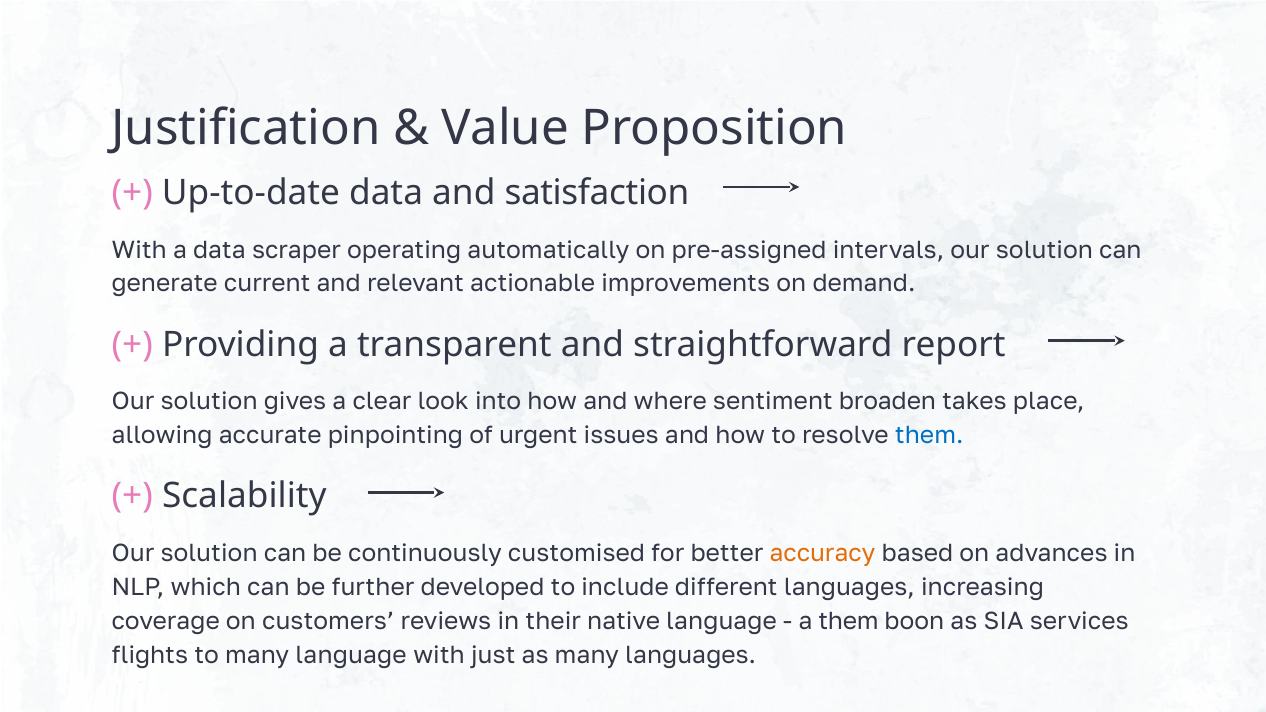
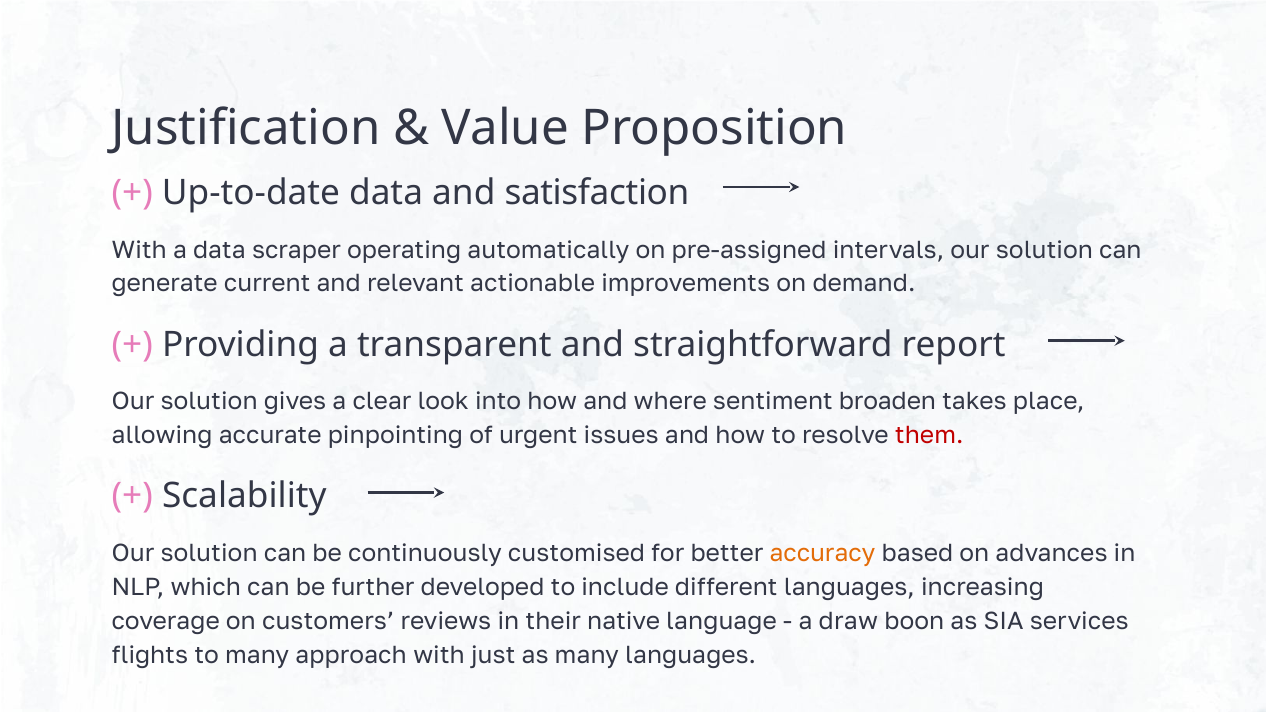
them at (929, 436) colour: blue -> red
a them: them -> draw
many language: language -> approach
